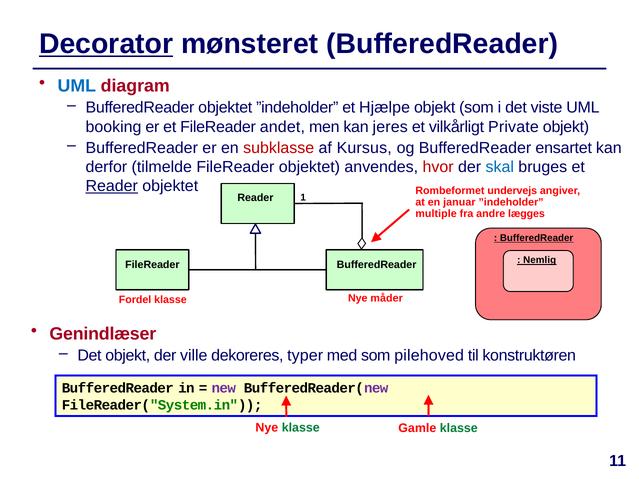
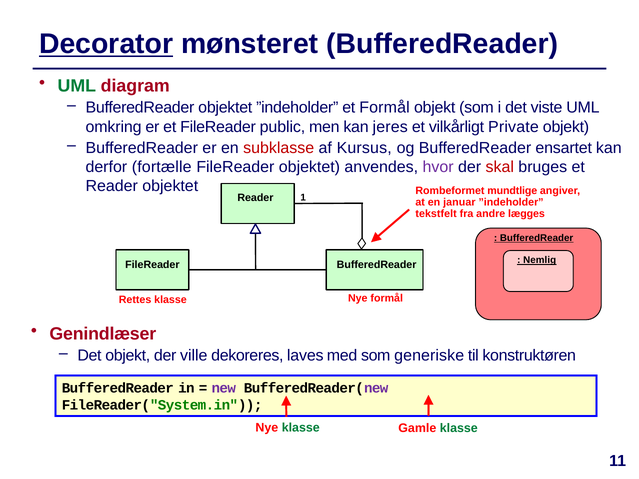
UML at (77, 86) colour: blue -> green
et Hjælpe: Hjælpe -> Formål
booking: booking -> omkring
andet: andet -> public
tilmelde: tilmelde -> fortælle
hvor colour: red -> purple
skal colour: blue -> red
Reader at (112, 186) underline: present -> none
undervejs: undervejs -> mundtlige
multiple: multiple -> tekstfelt
Fordel: Fordel -> Rettes
Nye måder: måder -> formål
typer: typer -> laves
pilehoved: pilehoved -> generiske
